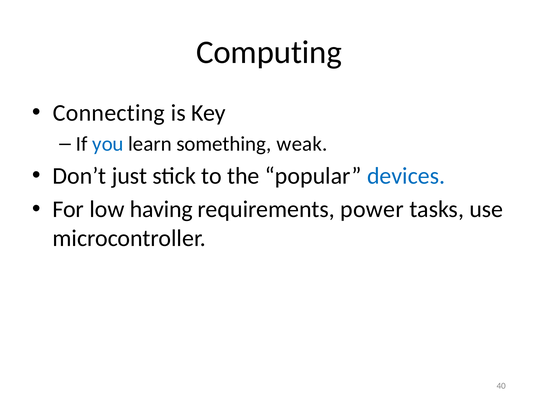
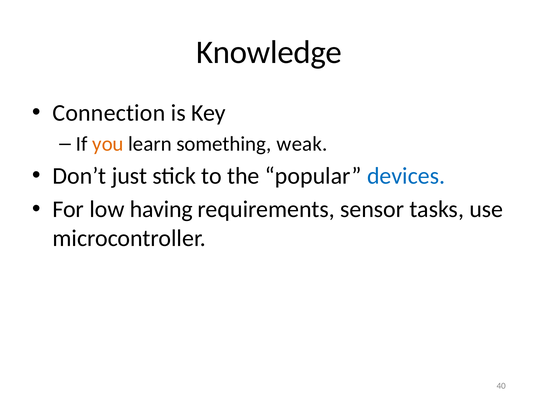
Computing: Computing -> Knowledge
Connecting: Connecting -> Connection
you colour: blue -> orange
power: power -> sensor
